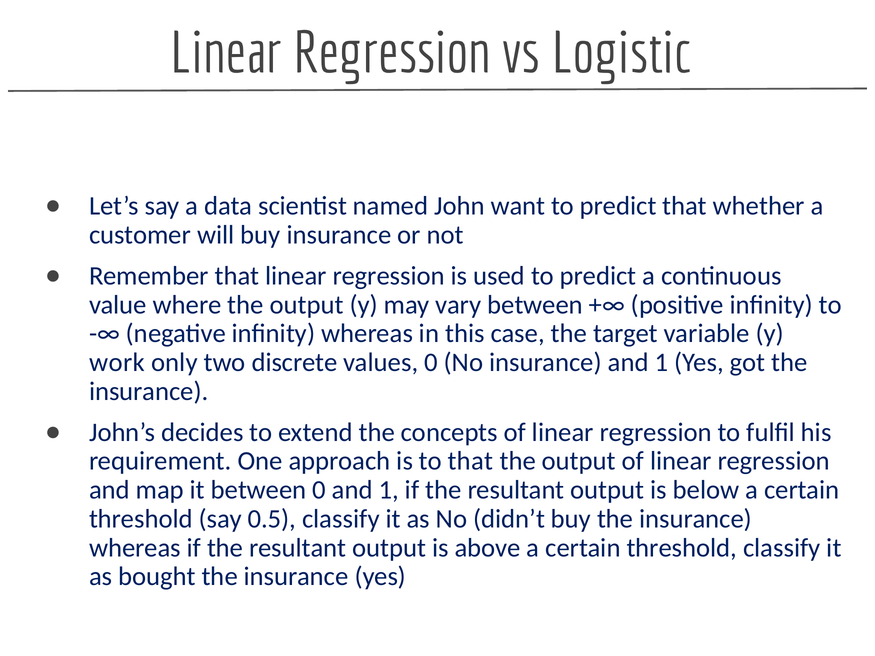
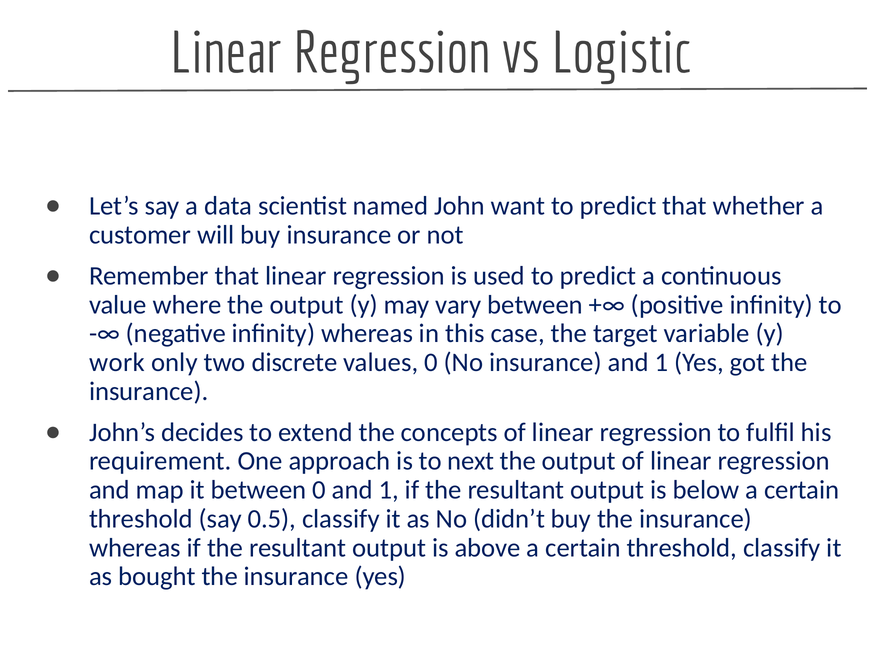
to that: that -> next
